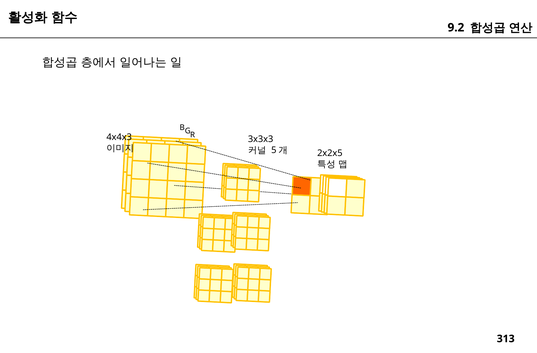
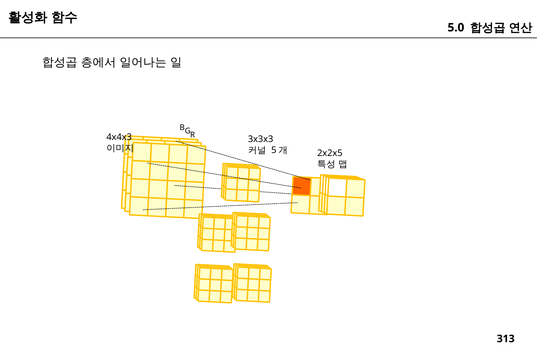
9.2: 9.2 -> 5.0
